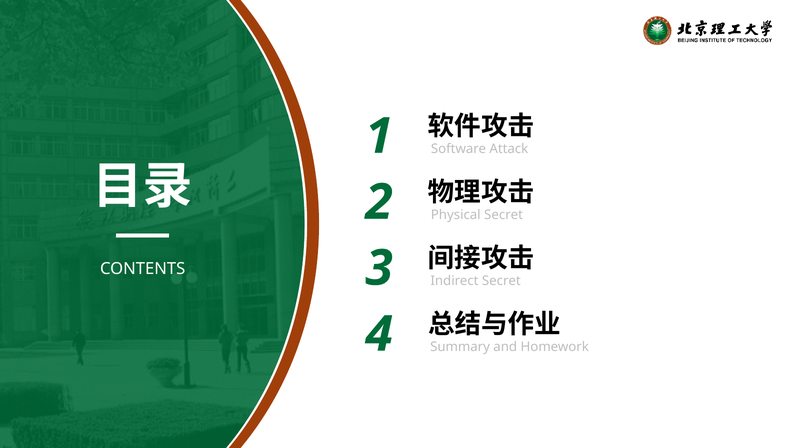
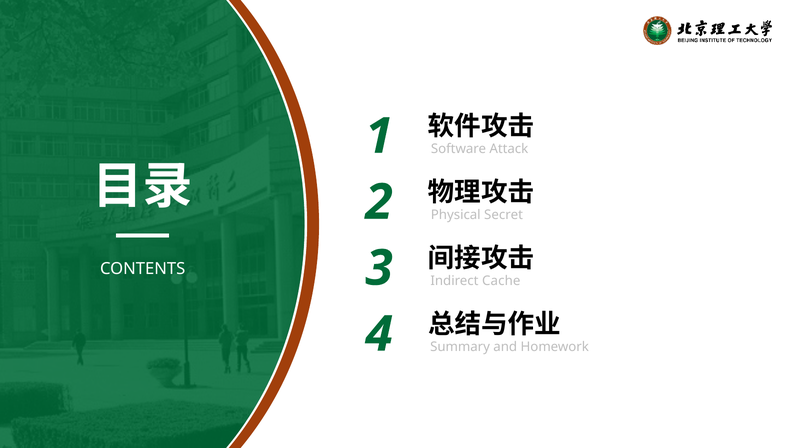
Indirect Secret: Secret -> Cache
